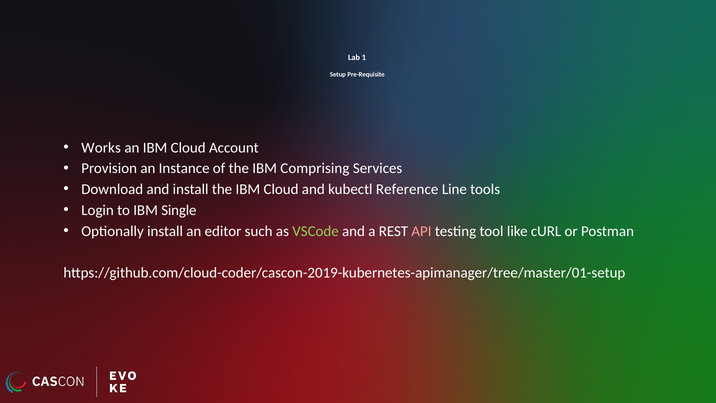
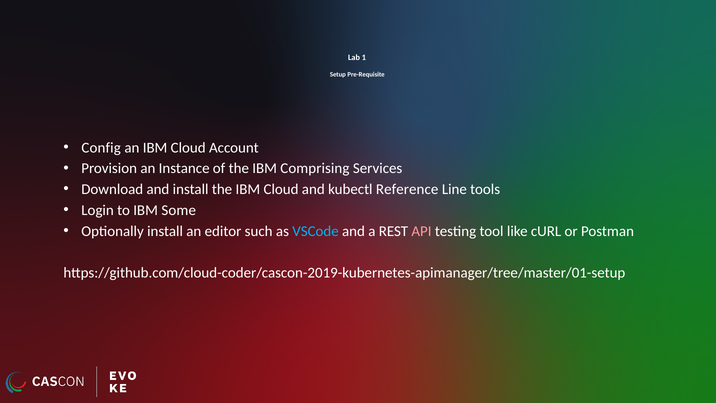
Works: Works -> Config
Single: Single -> Some
VSCode colour: light green -> light blue
